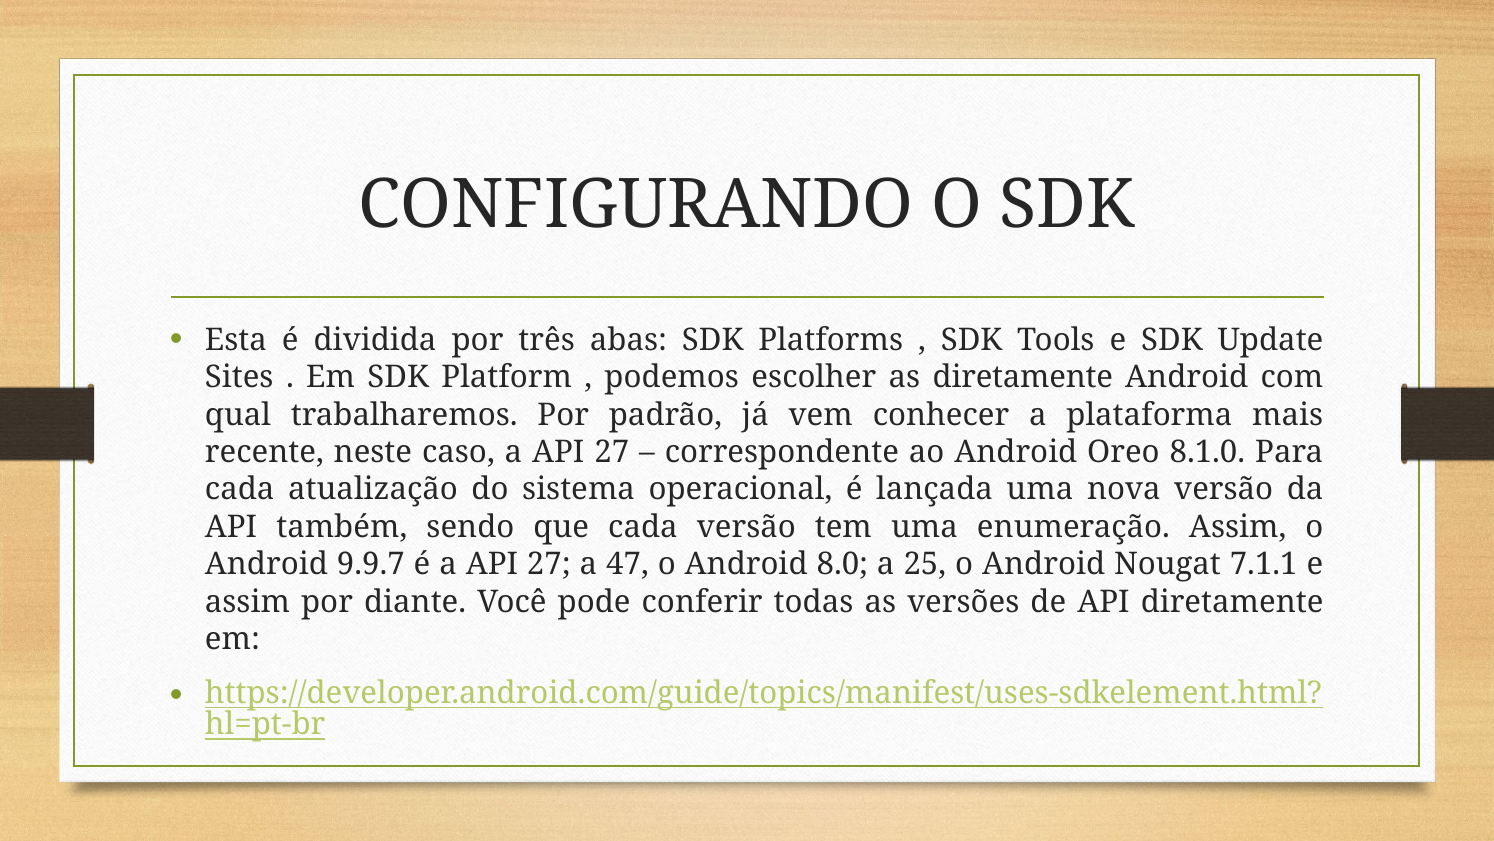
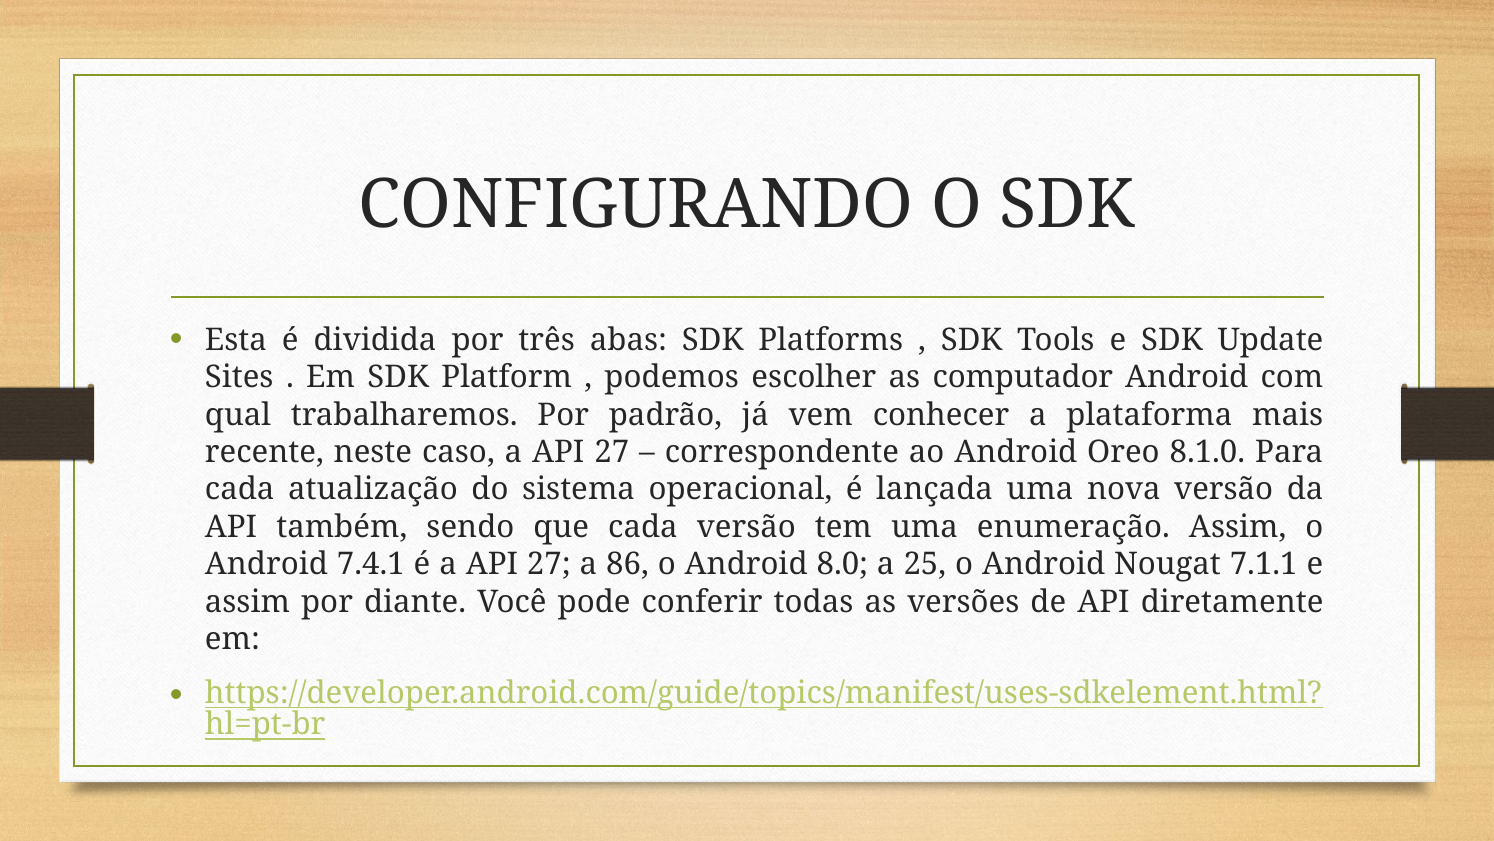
as diretamente: diretamente -> computador
9.9.7: 9.9.7 -> 7.4.1
47: 47 -> 86
